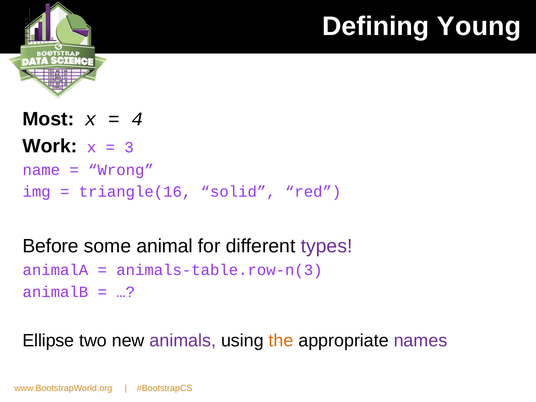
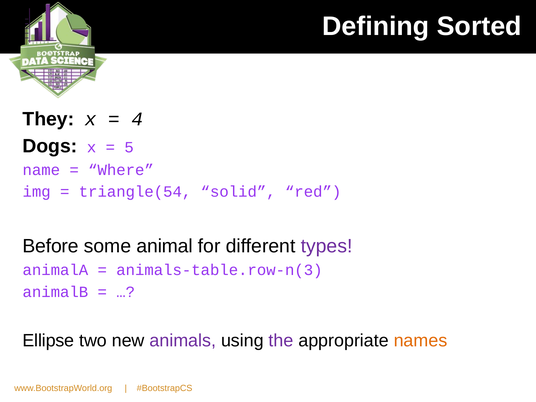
Young: Young -> Sorted
Most: Most -> They
Work: Work -> Dogs
3: 3 -> 5
Wrong: Wrong -> Where
triangle(16: triangle(16 -> triangle(54
the colour: orange -> purple
names colour: purple -> orange
